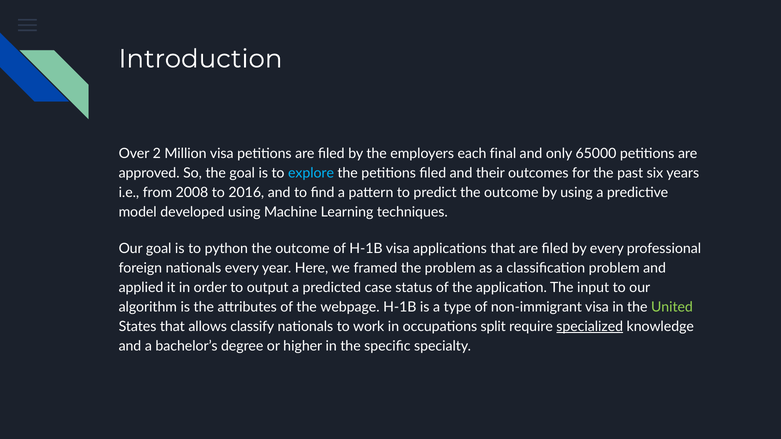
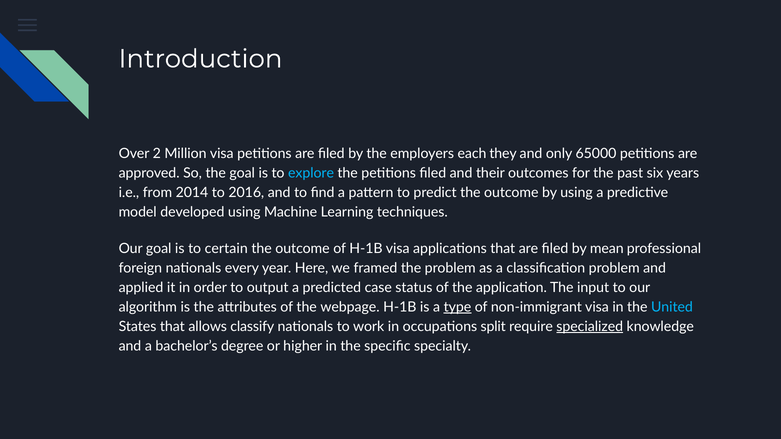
final: final -> they
2008: 2008 -> 2014
python: python -> certain
by every: every -> mean
type underline: none -> present
United colour: light green -> light blue
